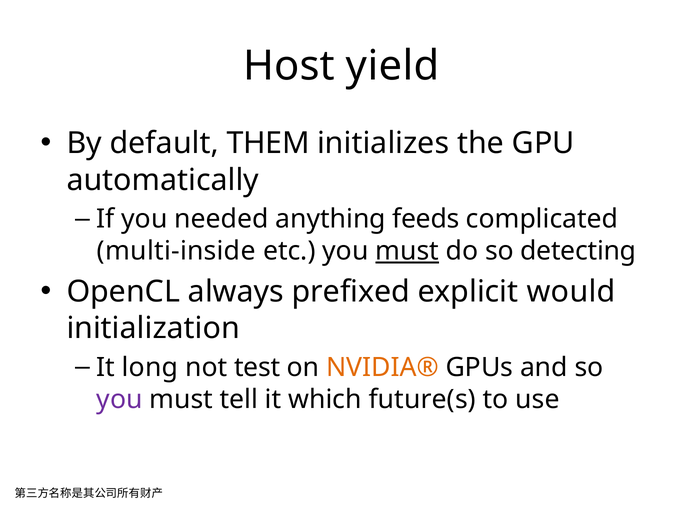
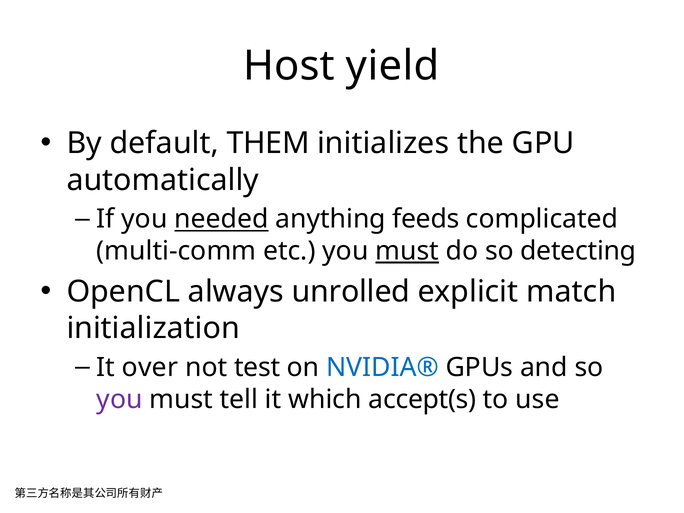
needed underline: none -> present
multi-inside: multi-inside -> multi-comm
prefixed: prefixed -> unrolled
would: would -> match
long: long -> over
NVIDIA® colour: orange -> blue
future(s: future(s -> accept(s
